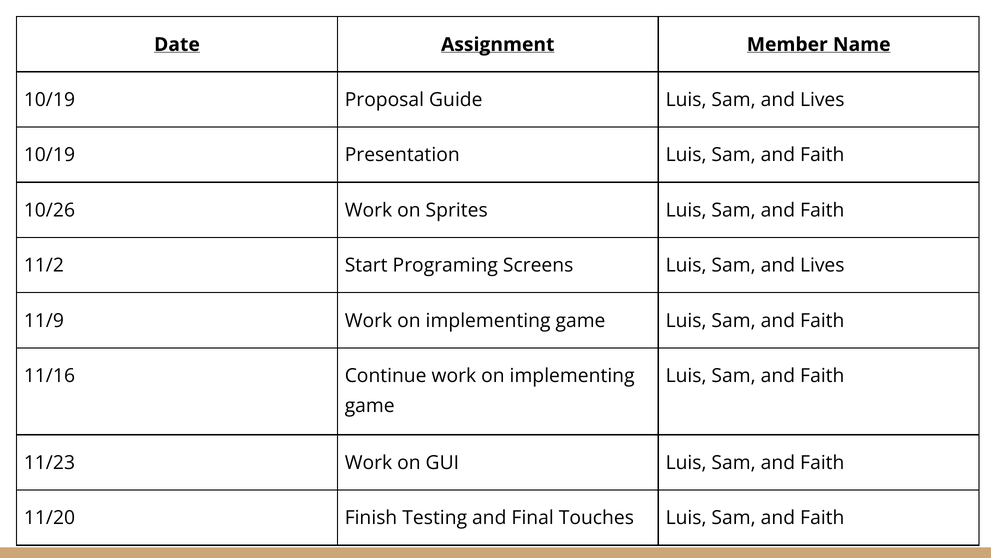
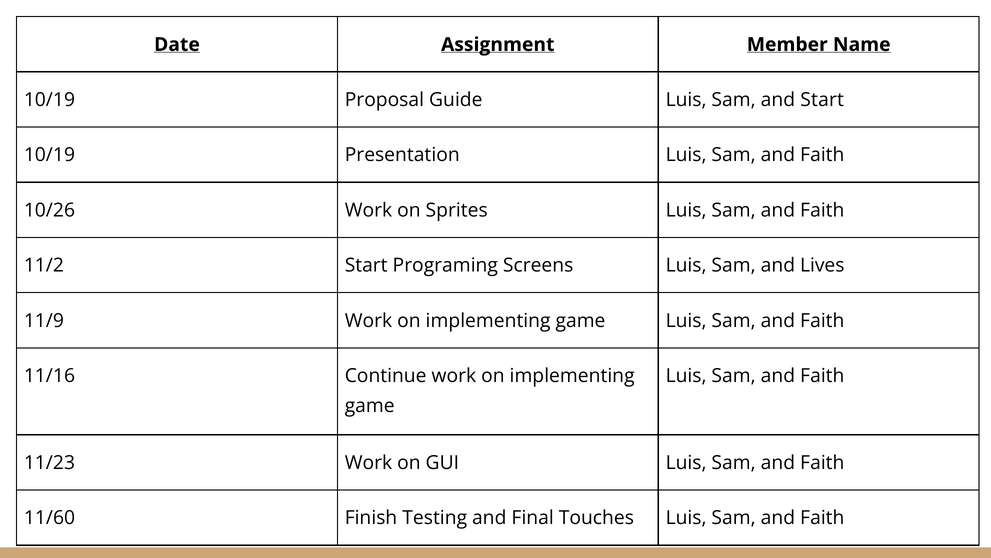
Lives at (822, 100): Lives -> Start
11/20: 11/20 -> 11/60
